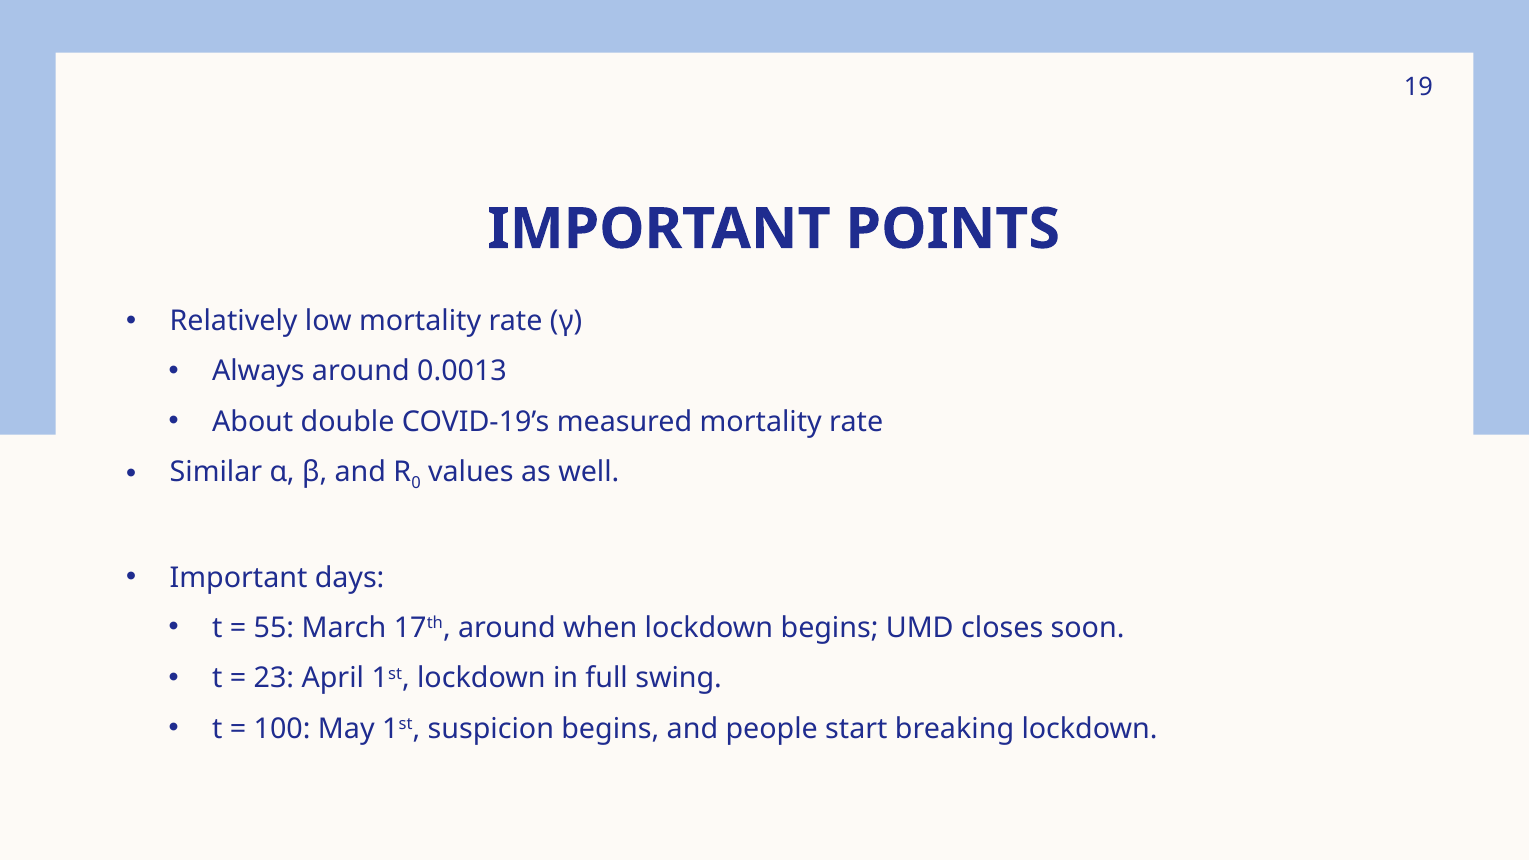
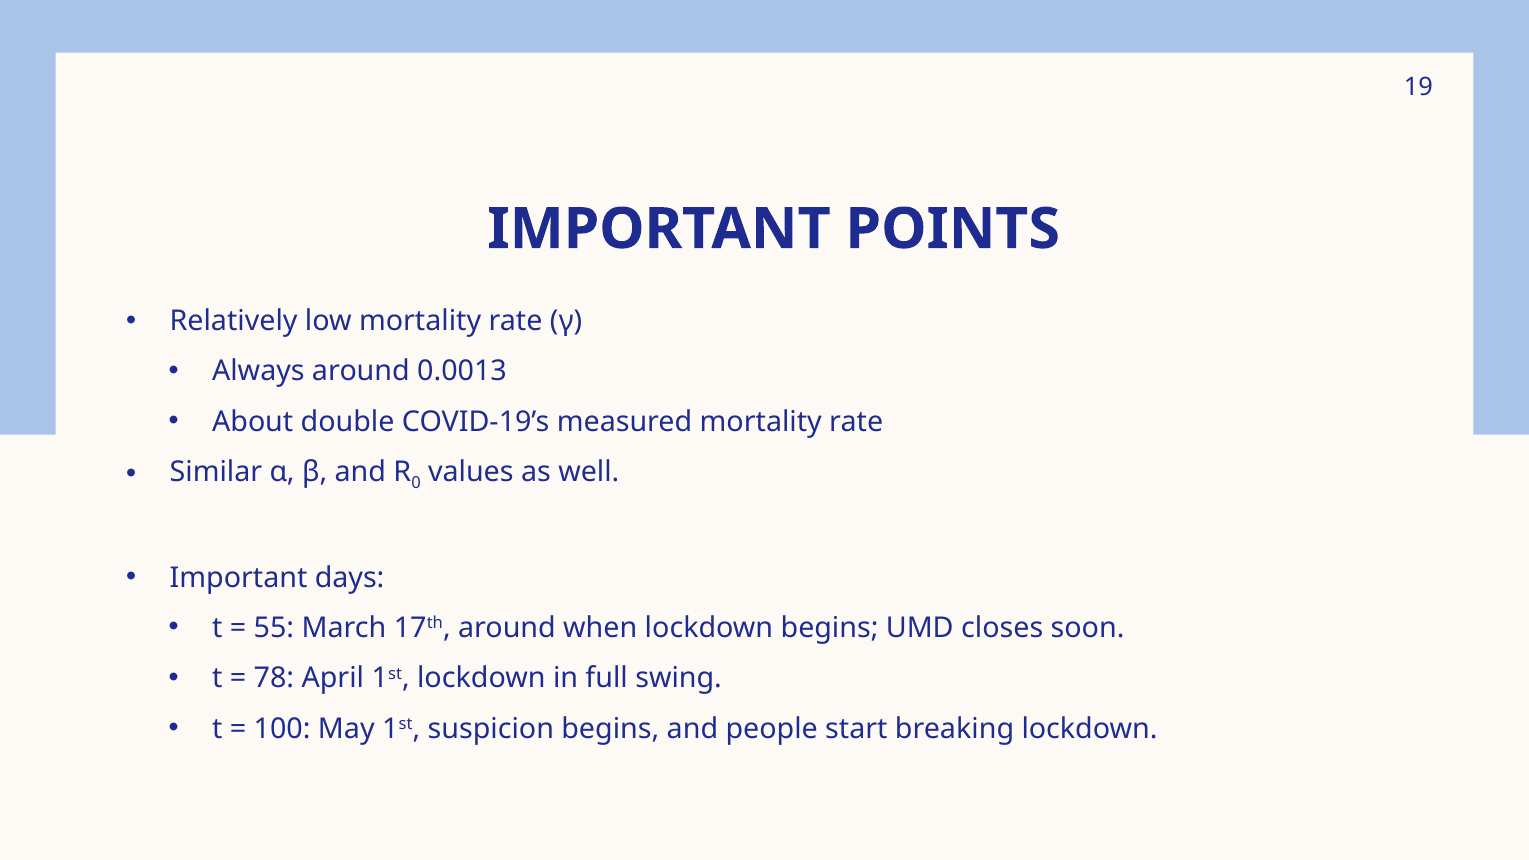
23: 23 -> 78
